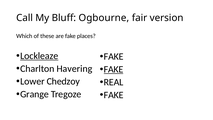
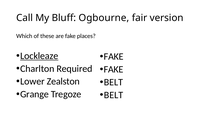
Havering: Havering -> Required
FAKE at (114, 69) underline: present -> none
Chedzoy: Chedzoy -> Zealston
REAL at (114, 82): REAL -> BELT
FAKE at (114, 95): FAKE -> BELT
